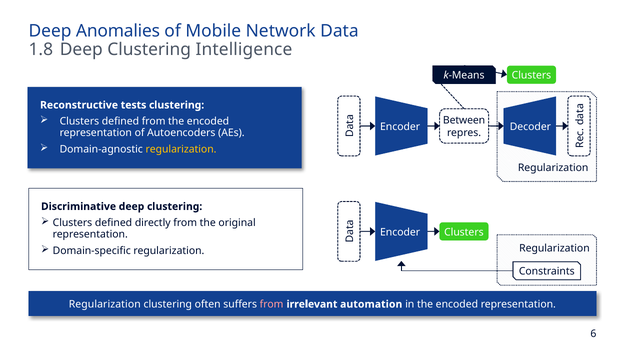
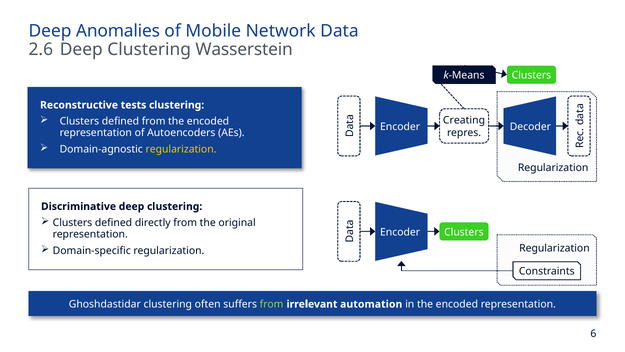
1.8: 1.8 -> 2.6
Intelligence: Intelligence -> Wasserstein
Between: Between -> Creating
Regularization at (105, 304): Regularization -> Ghoshdastidar
from at (272, 304) colour: pink -> light green
